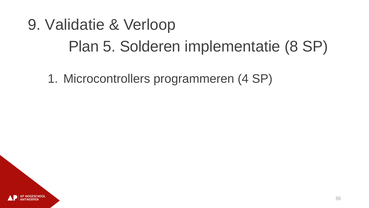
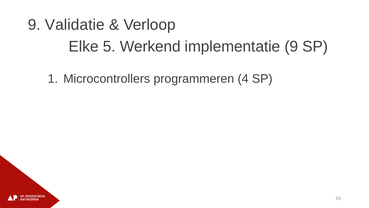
Plan: Plan -> Elke
Solderen: Solderen -> Werkend
implementatie 8: 8 -> 9
